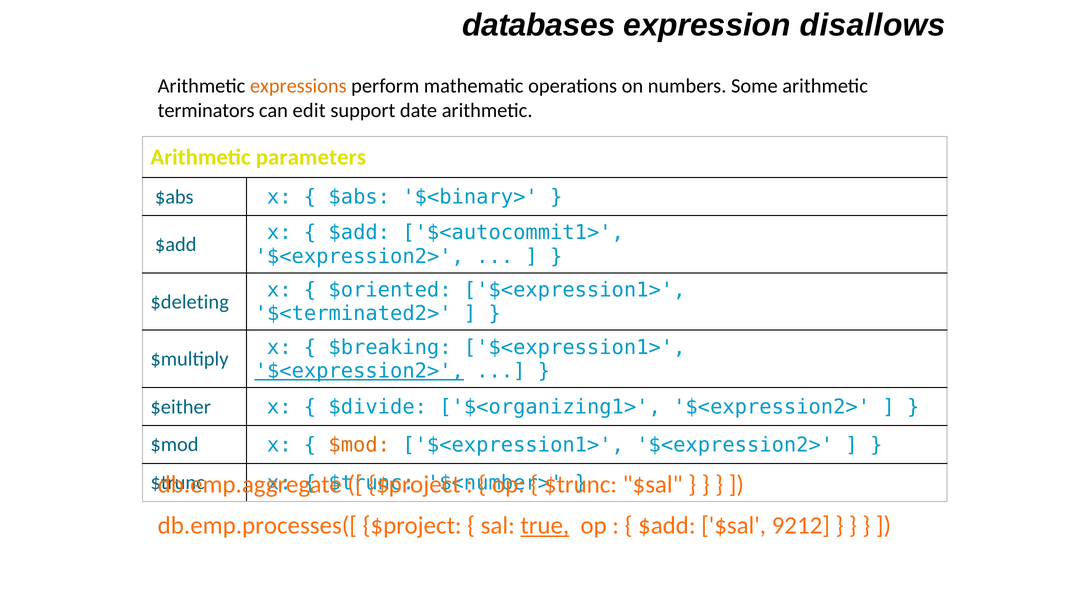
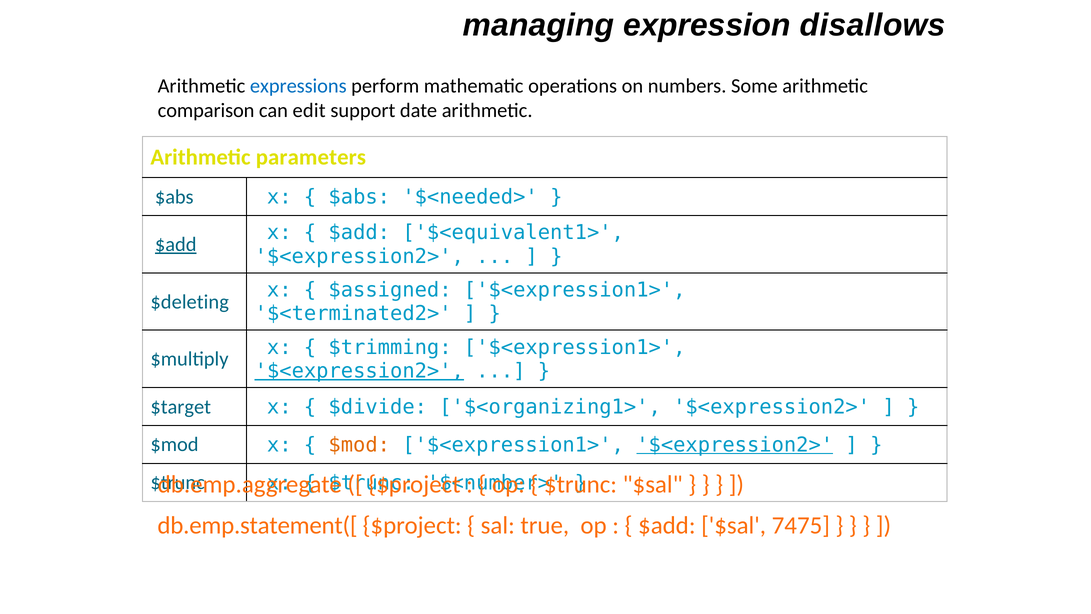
databases: databases -> managing
expressions colour: orange -> blue
terminators: terminators -> comparison
$<binary>: $<binary> -> $<needed>
$<autocommit1>: $<autocommit1> -> $<equivalent1>
$add at (176, 244) underline: none -> present
$oriented: $oriented -> $assigned
$breaking: $breaking -> $trimming
$either: $either -> $target
$<expression2> at (735, 445) underline: none -> present
db.emp.processes([: db.emp.processes([ -> db.emp.statement([
true underline: present -> none
9212: 9212 -> 7475
